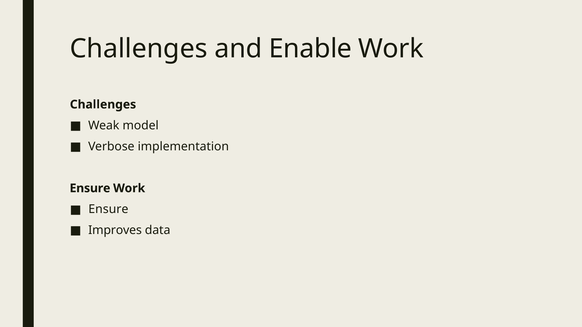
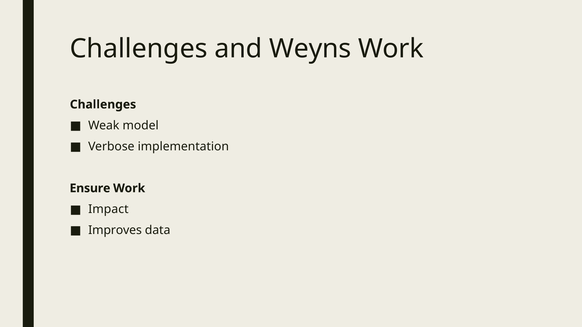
Enable: Enable -> Weyns
Ensure at (108, 209): Ensure -> Impact
